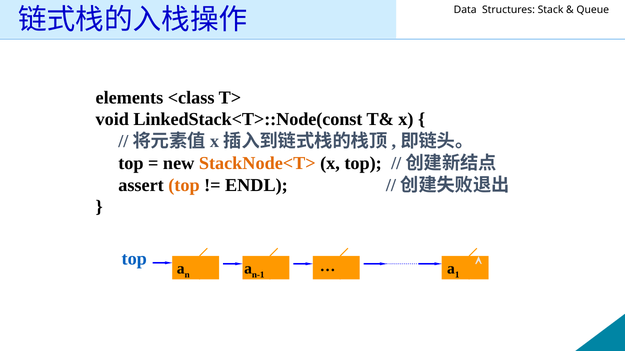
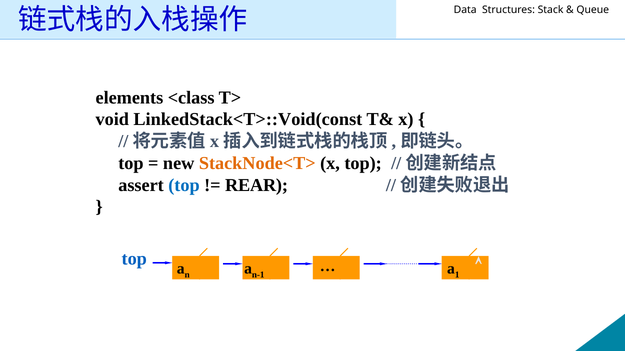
LinkedStack<T>::Node(const: LinkedStack<T>::Node(const -> LinkedStack<T>::Void(const
top at (184, 185) colour: orange -> blue
ENDL: ENDL -> REAR
